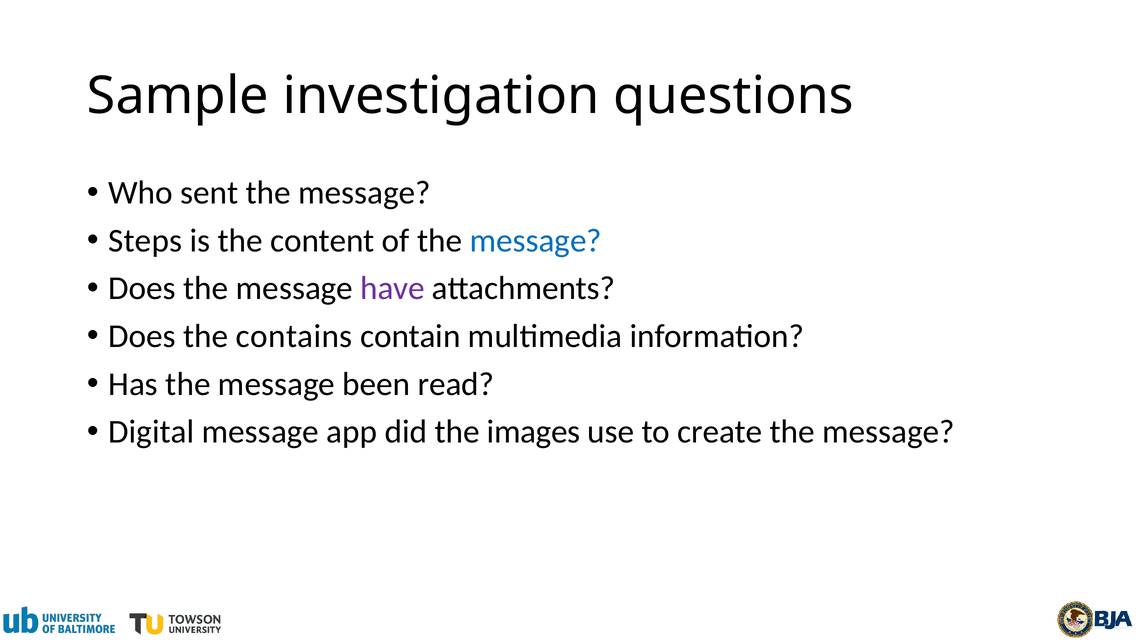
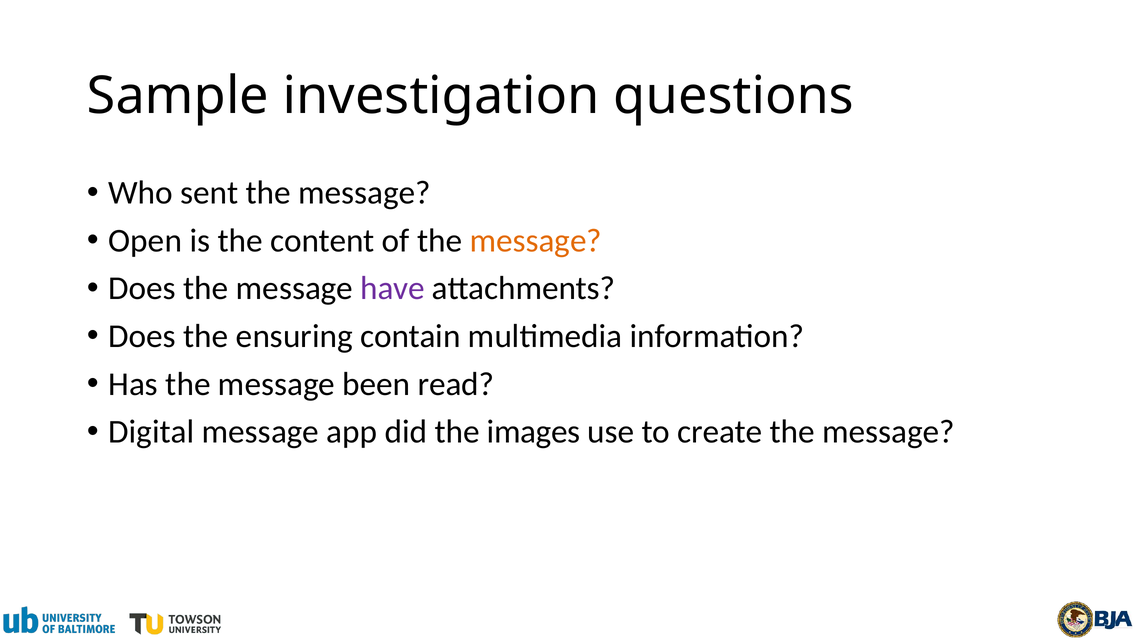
Steps: Steps -> Open
message at (536, 241) colour: blue -> orange
contains: contains -> ensuring
